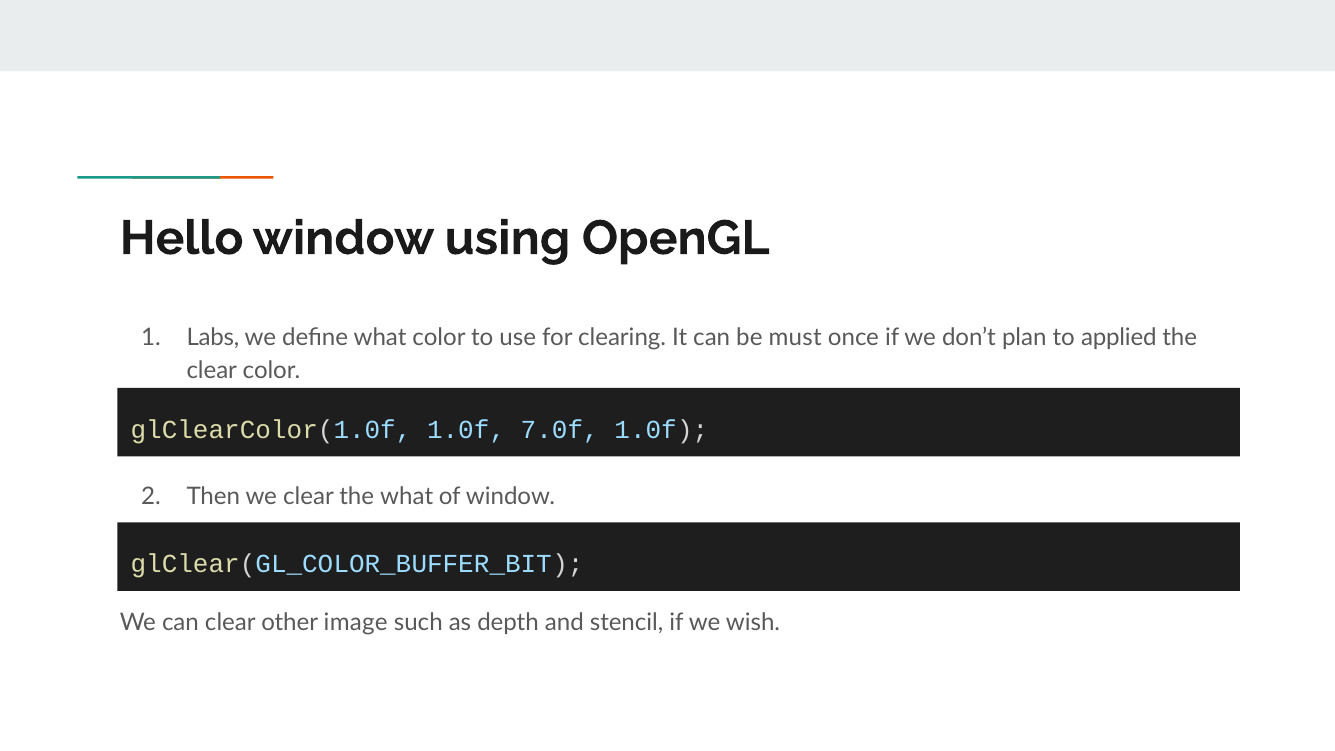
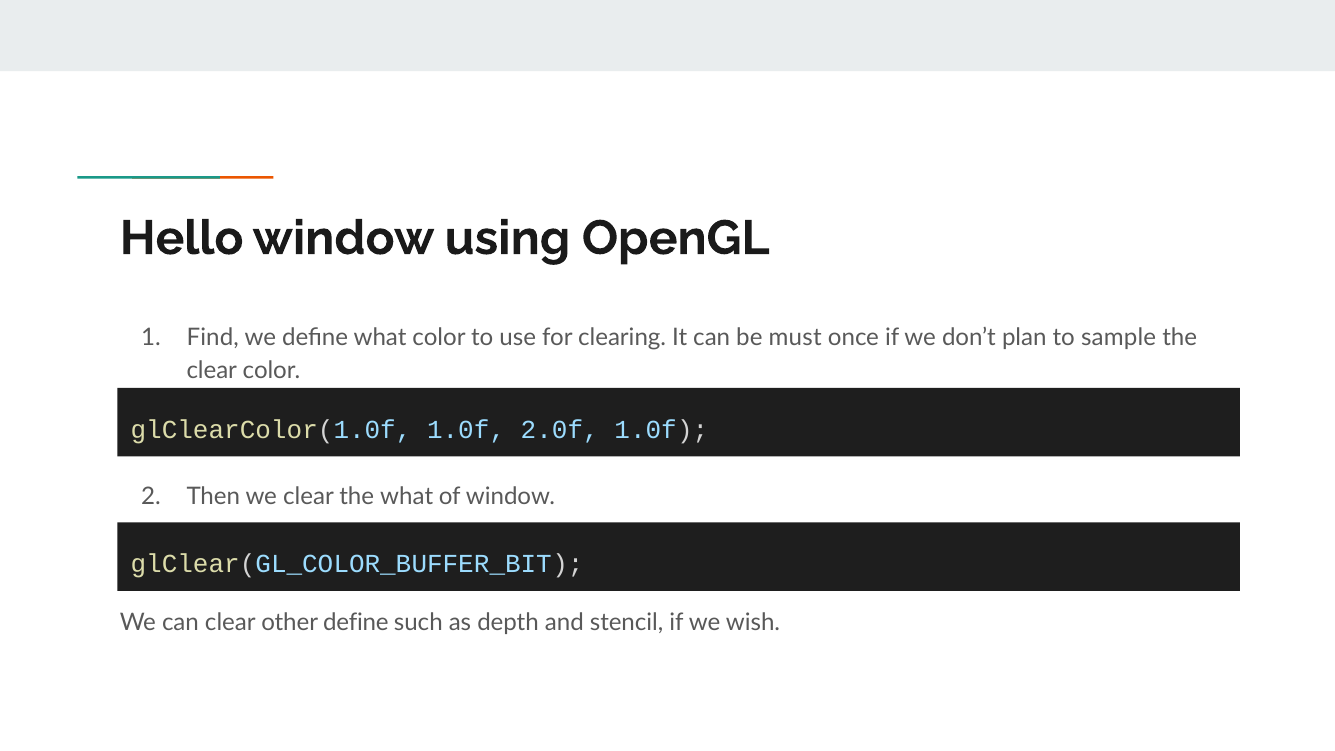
Labs: Labs -> Find
applied: applied -> sample
7.0f: 7.0f -> 2.0f
other image: image -> define
